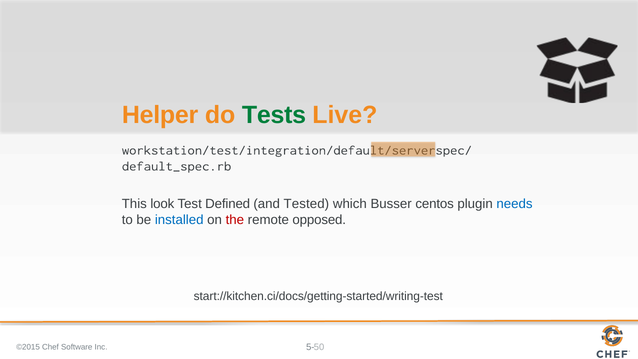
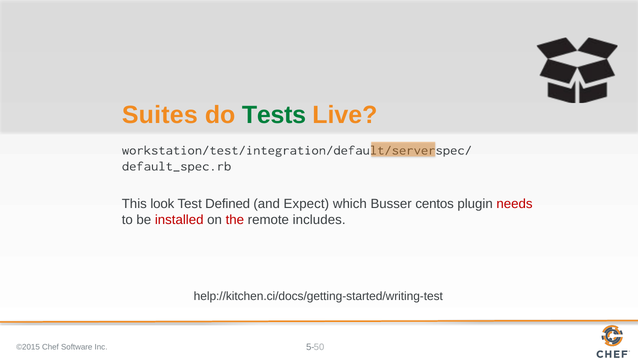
Helper: Helper -> Suites
Tested: Tested -> Expect
needs colour: blue -> red
installed colour: blue -> red
opposed: opposed -> includes
start://kitchen.ci/docs/getting-started/writing-test: start://kitchen.ci/docs/getting-started/writing-test -> help://kitchen.ci/docs/getting-started/writing-test
